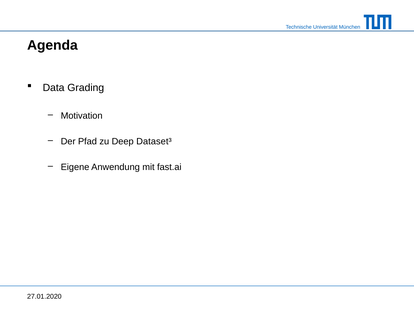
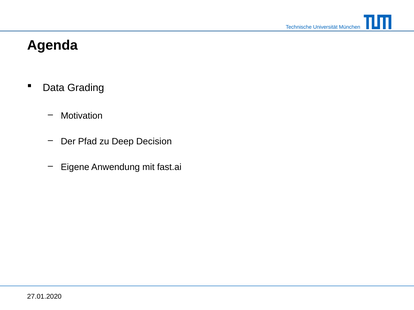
Dataset³: Dataset³ -> Decision
